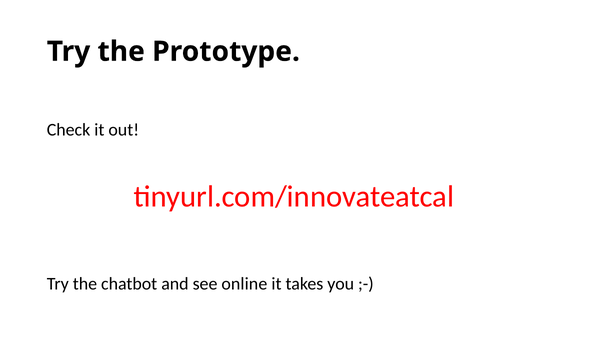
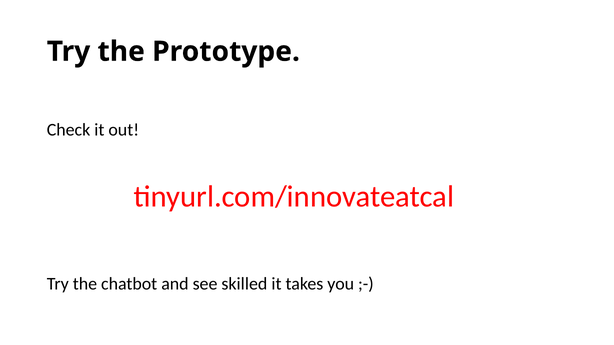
online: online -> skilled
